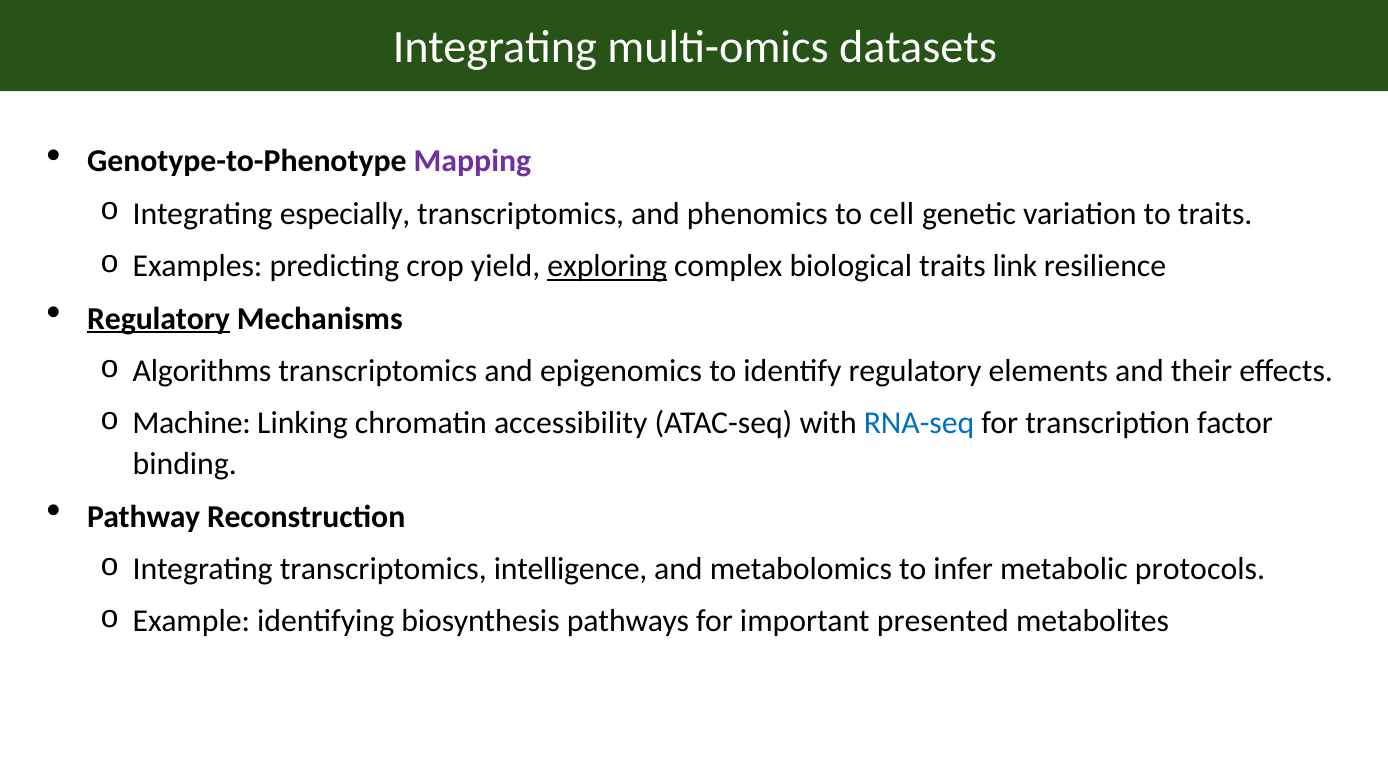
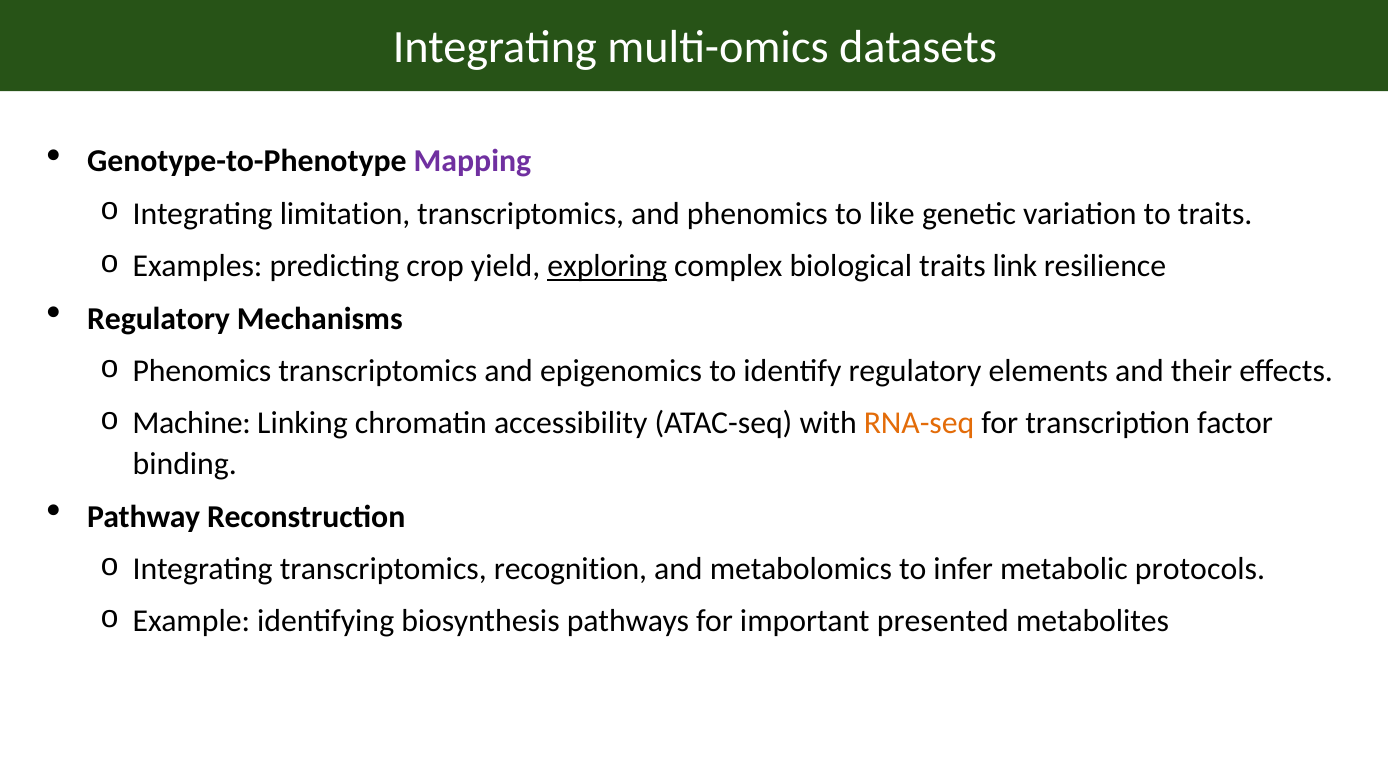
especially: especially -> limitation
cell: cell -> like
Regulatory at (159, 318) underline: present -> none
Algorithms at (202, 371): Algorithms -> Phenomics
RNA-seq colour: blue -> orange
intelligence: intelligence -> recognition
